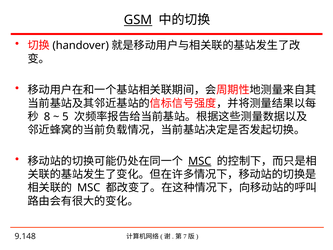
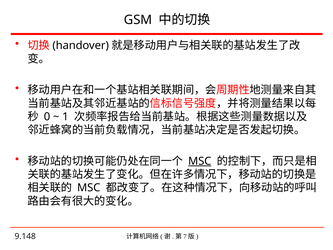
GSM underline: present -> none
8: 8 -> 0
5: 5 -> 1
